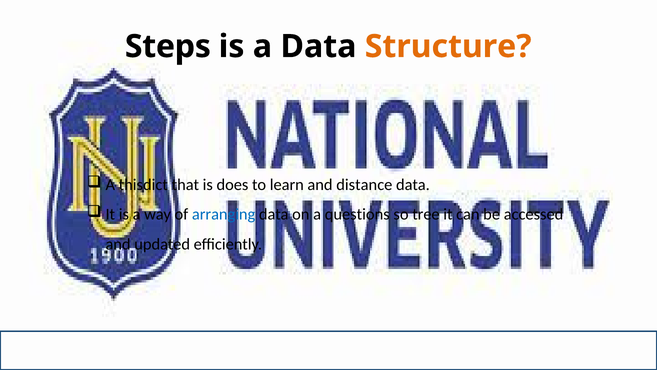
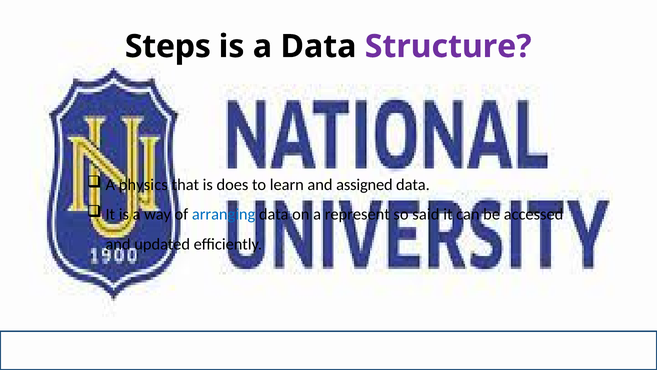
Structure colour: orange -> purple
thisdict: thisdict -> physics
distance: distance -> assigned
questions: questions -> represent
tree: tree -> said
